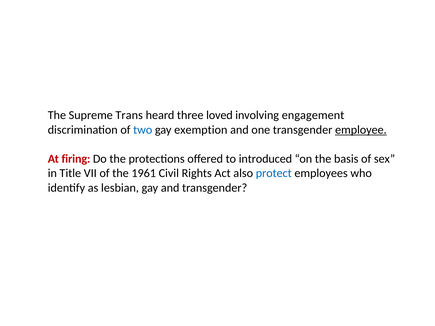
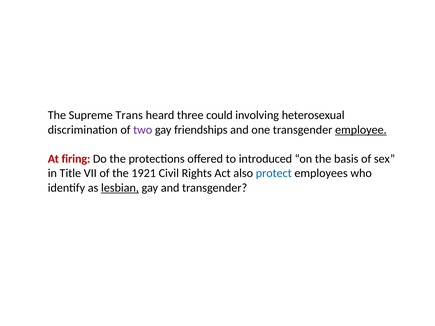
loved: loved -> could
engagement: engagement -> heterosexual
two colour: blue -> purple
exemption: exemption -> friendships
1961: 1961 -> 1921
lesbian underline: none -> present
